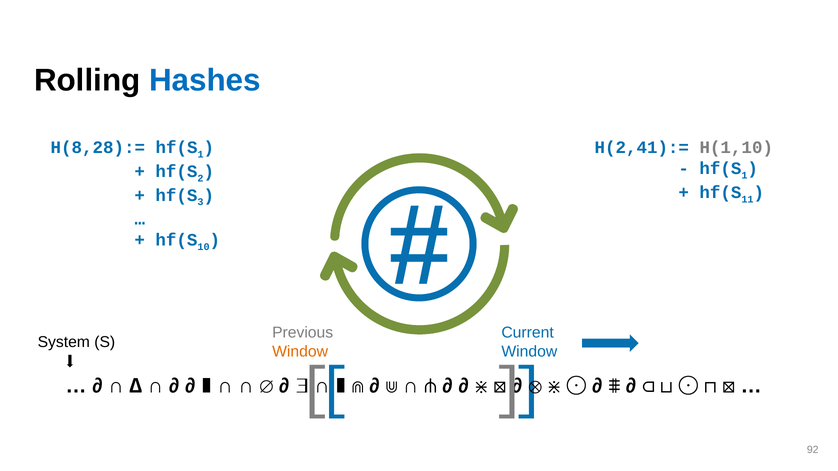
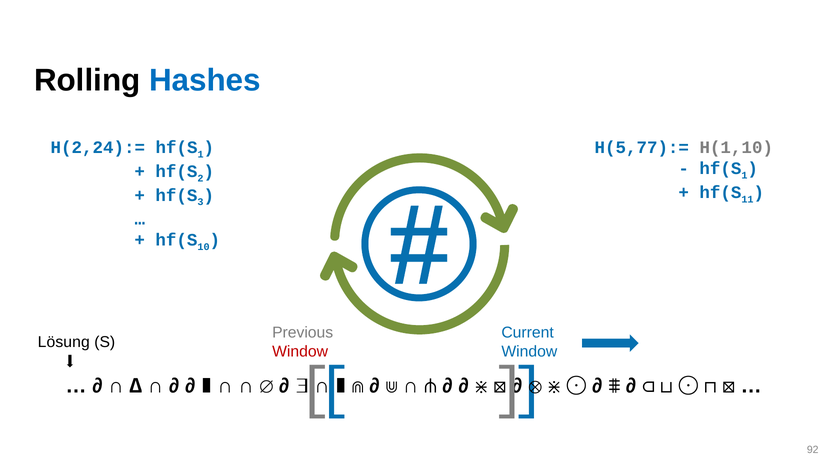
H(8,28):=: H(8,28):= -> H(2,24):=
H(2,41):=: H(2,41):= -> H(5,77):=
System: System -> Lösung
Window at (300, 352) colour: orange -> red
